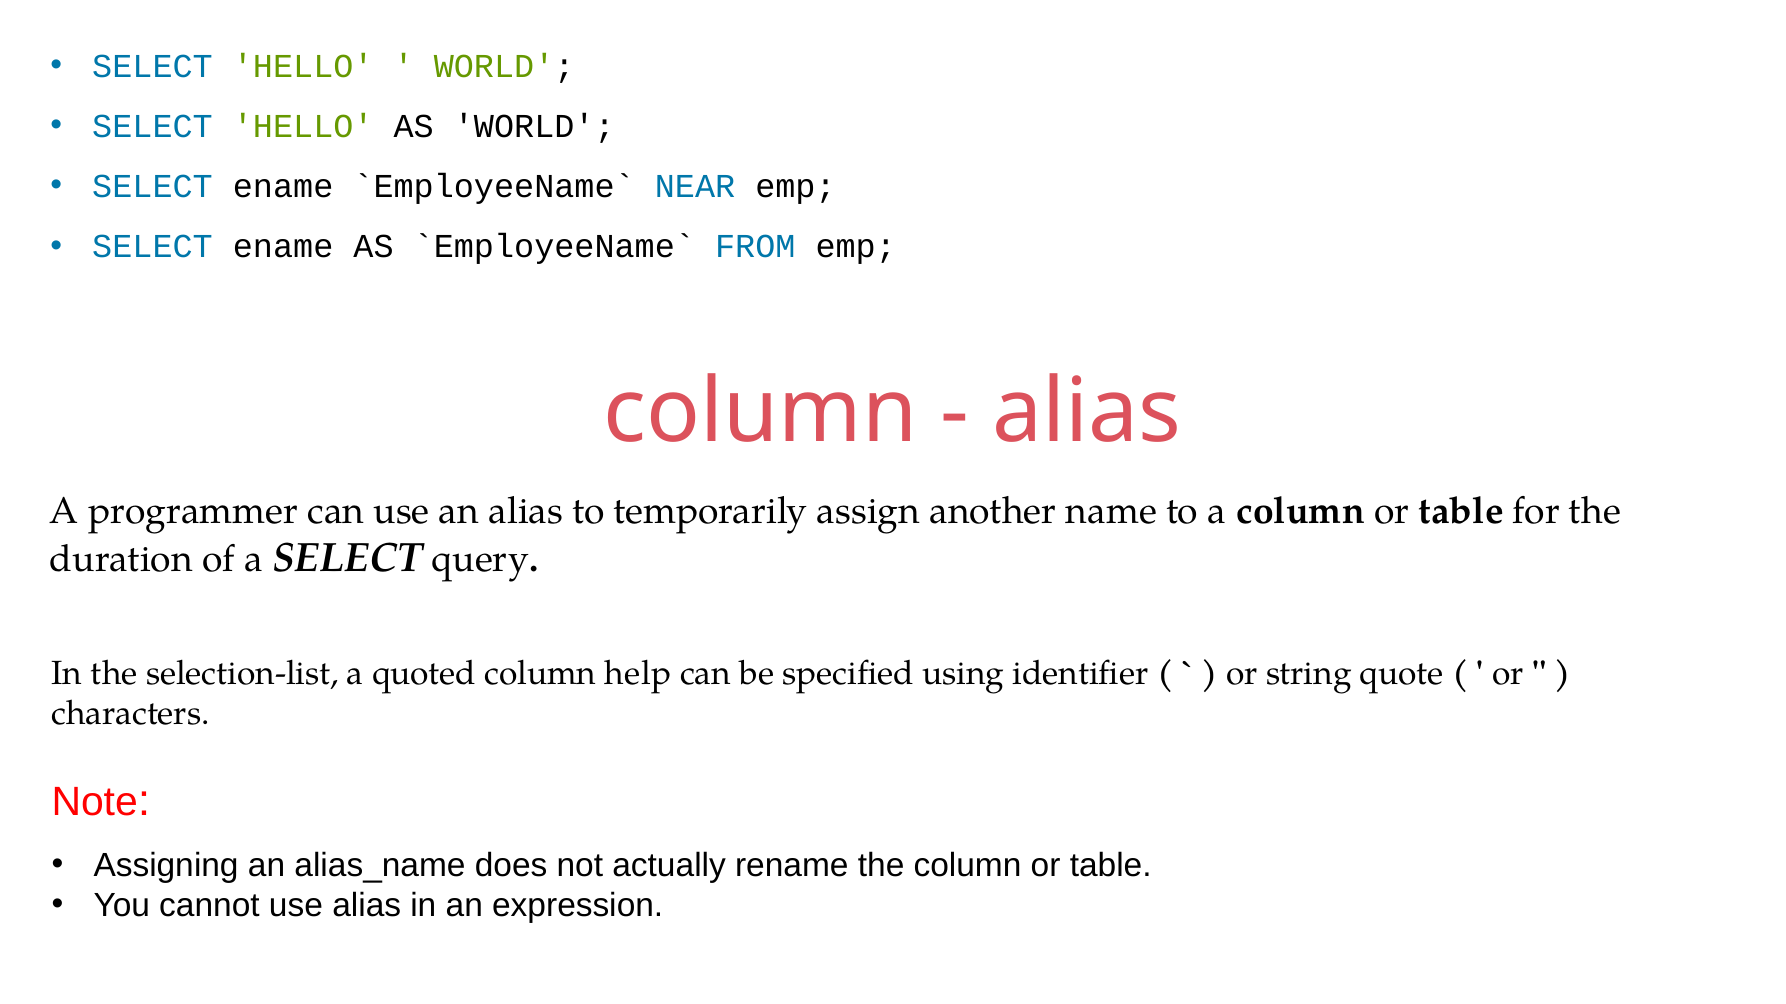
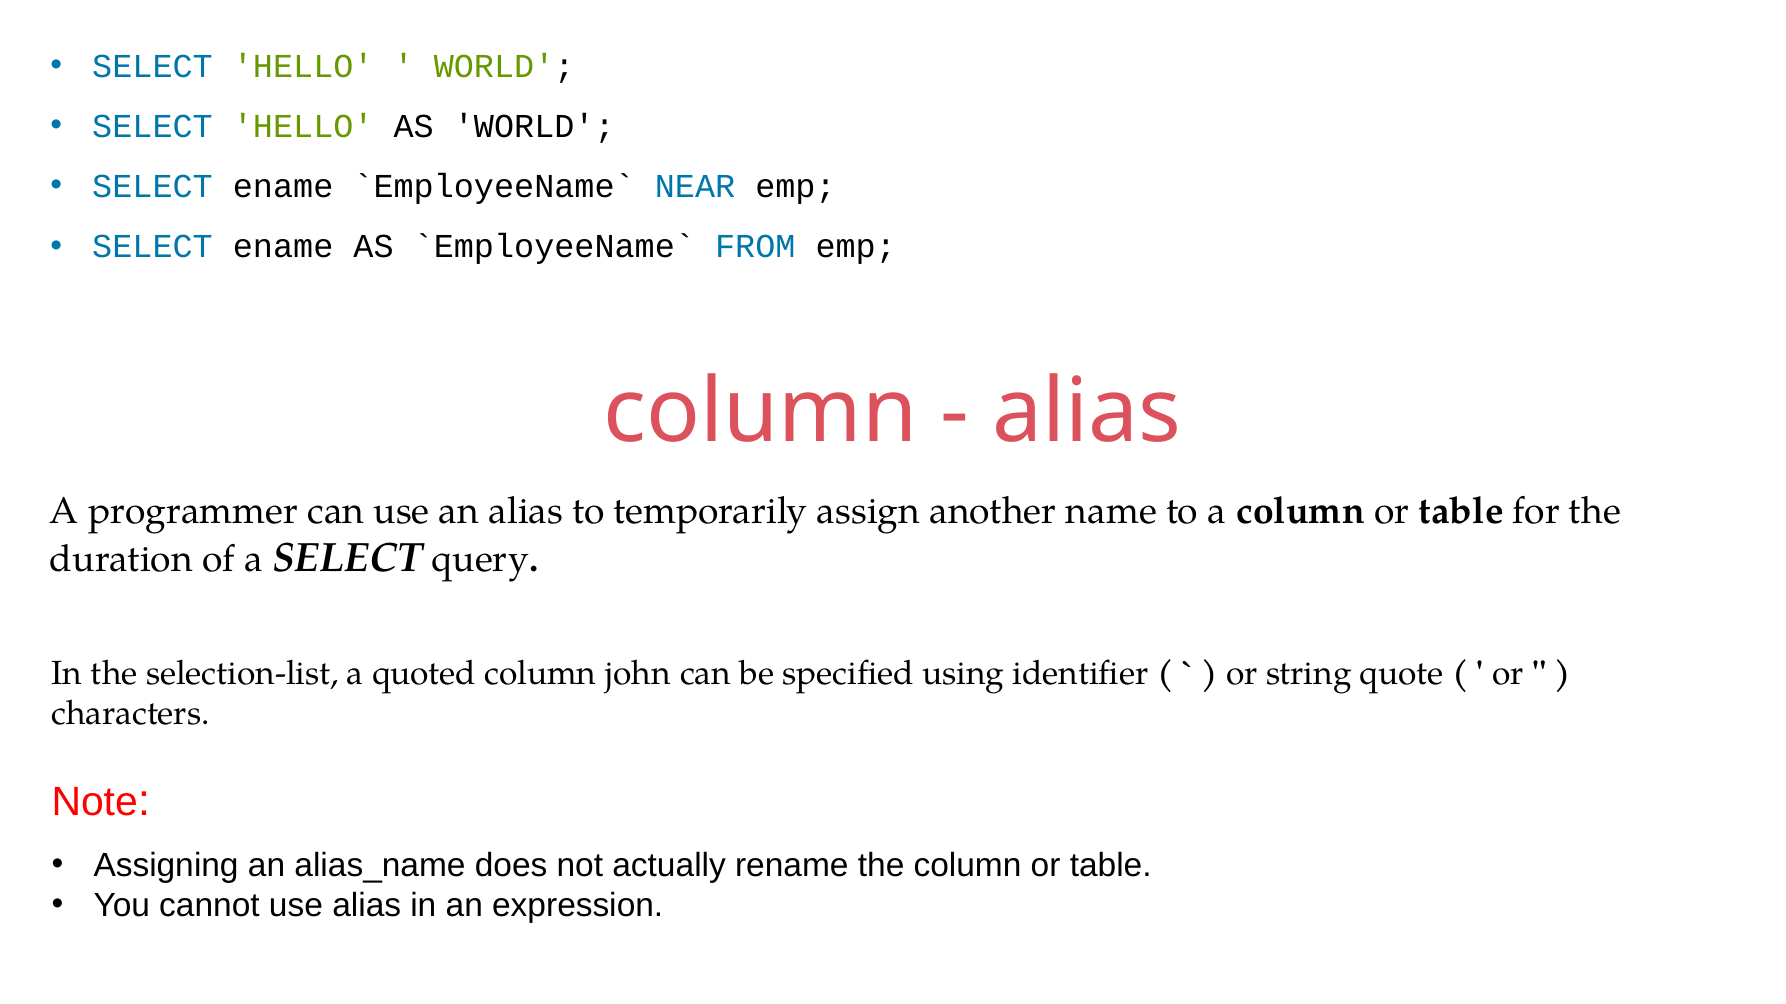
help: help -> john
